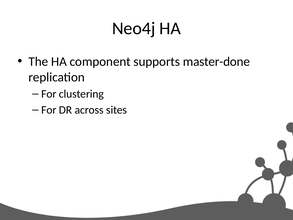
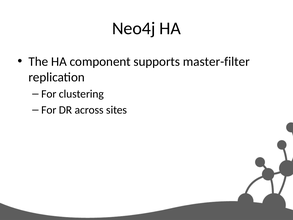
master-done: master-done -> master-filter
